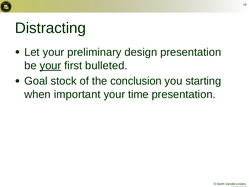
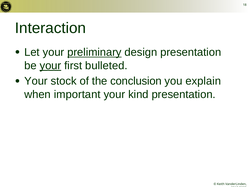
Distracting: Distracting -> Interaction
preliminary underline: none -> present
Goal at (36, 81): Goal -> Your
starting: starting -> explain
time: time -> kind
